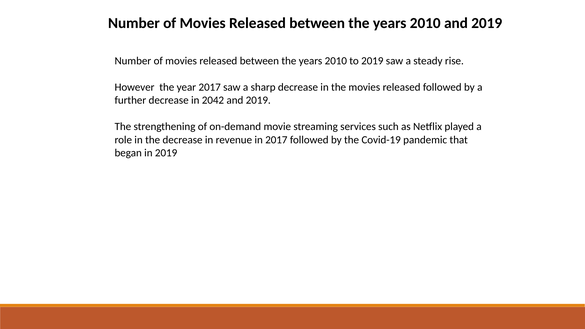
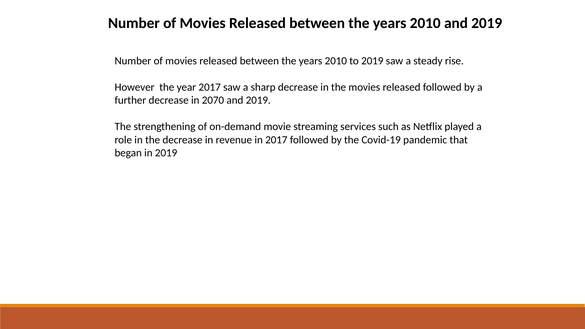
2042: 2042 -> 2070
